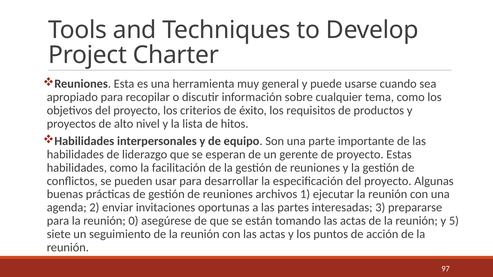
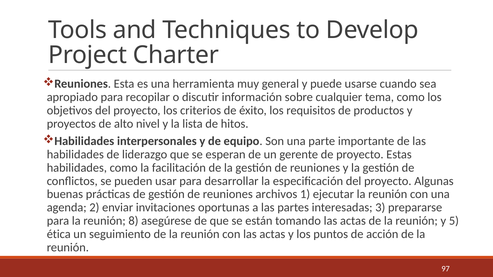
0: 0 -> 8
siete: siete -> ética
